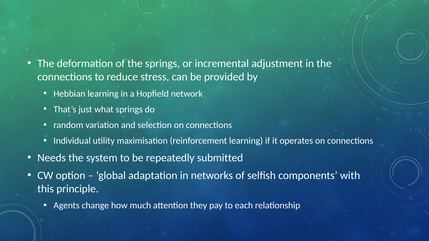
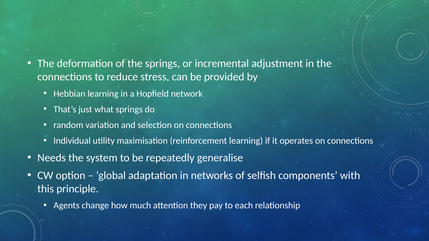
submitted: submitted -> generalise
